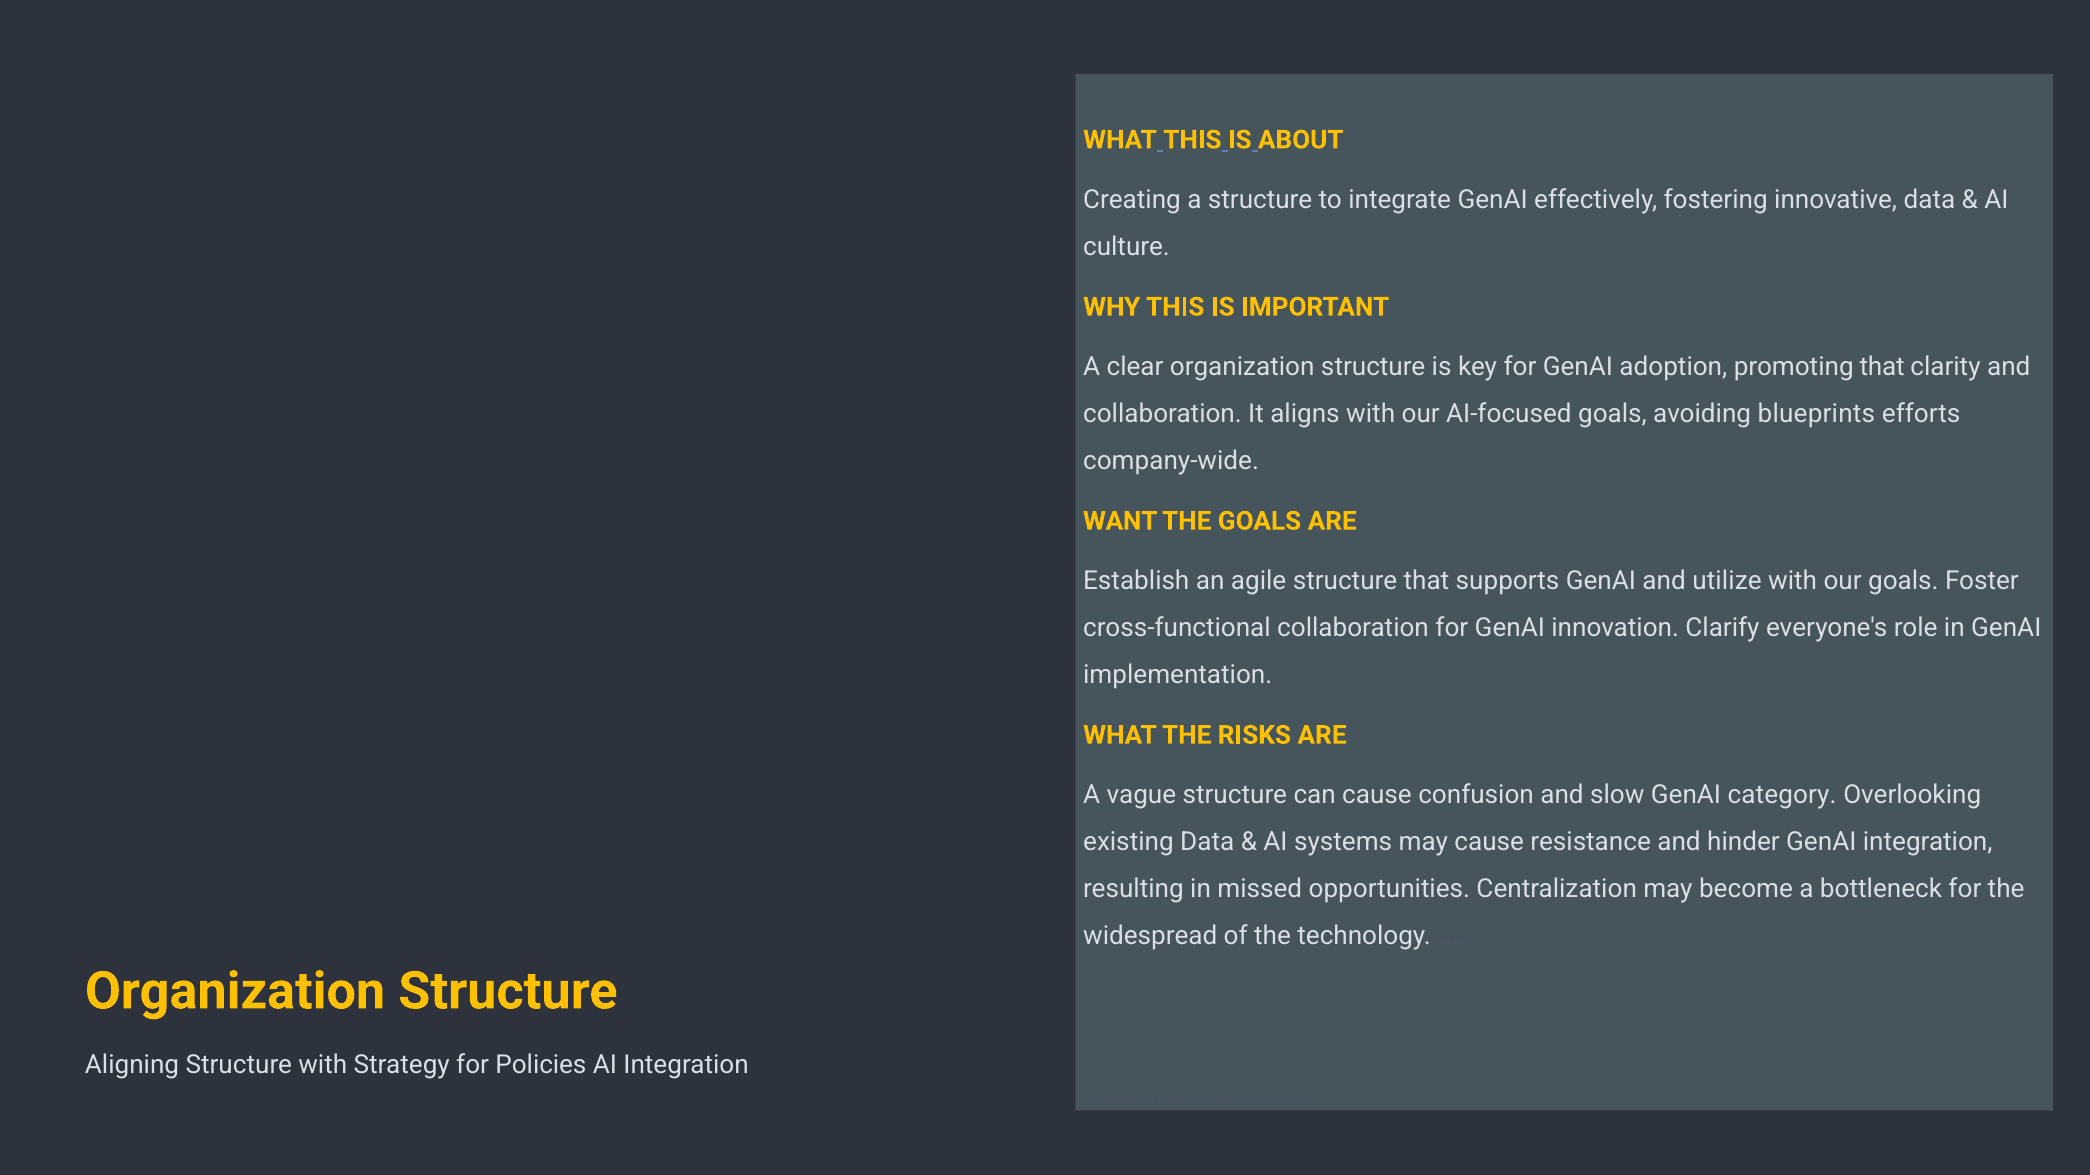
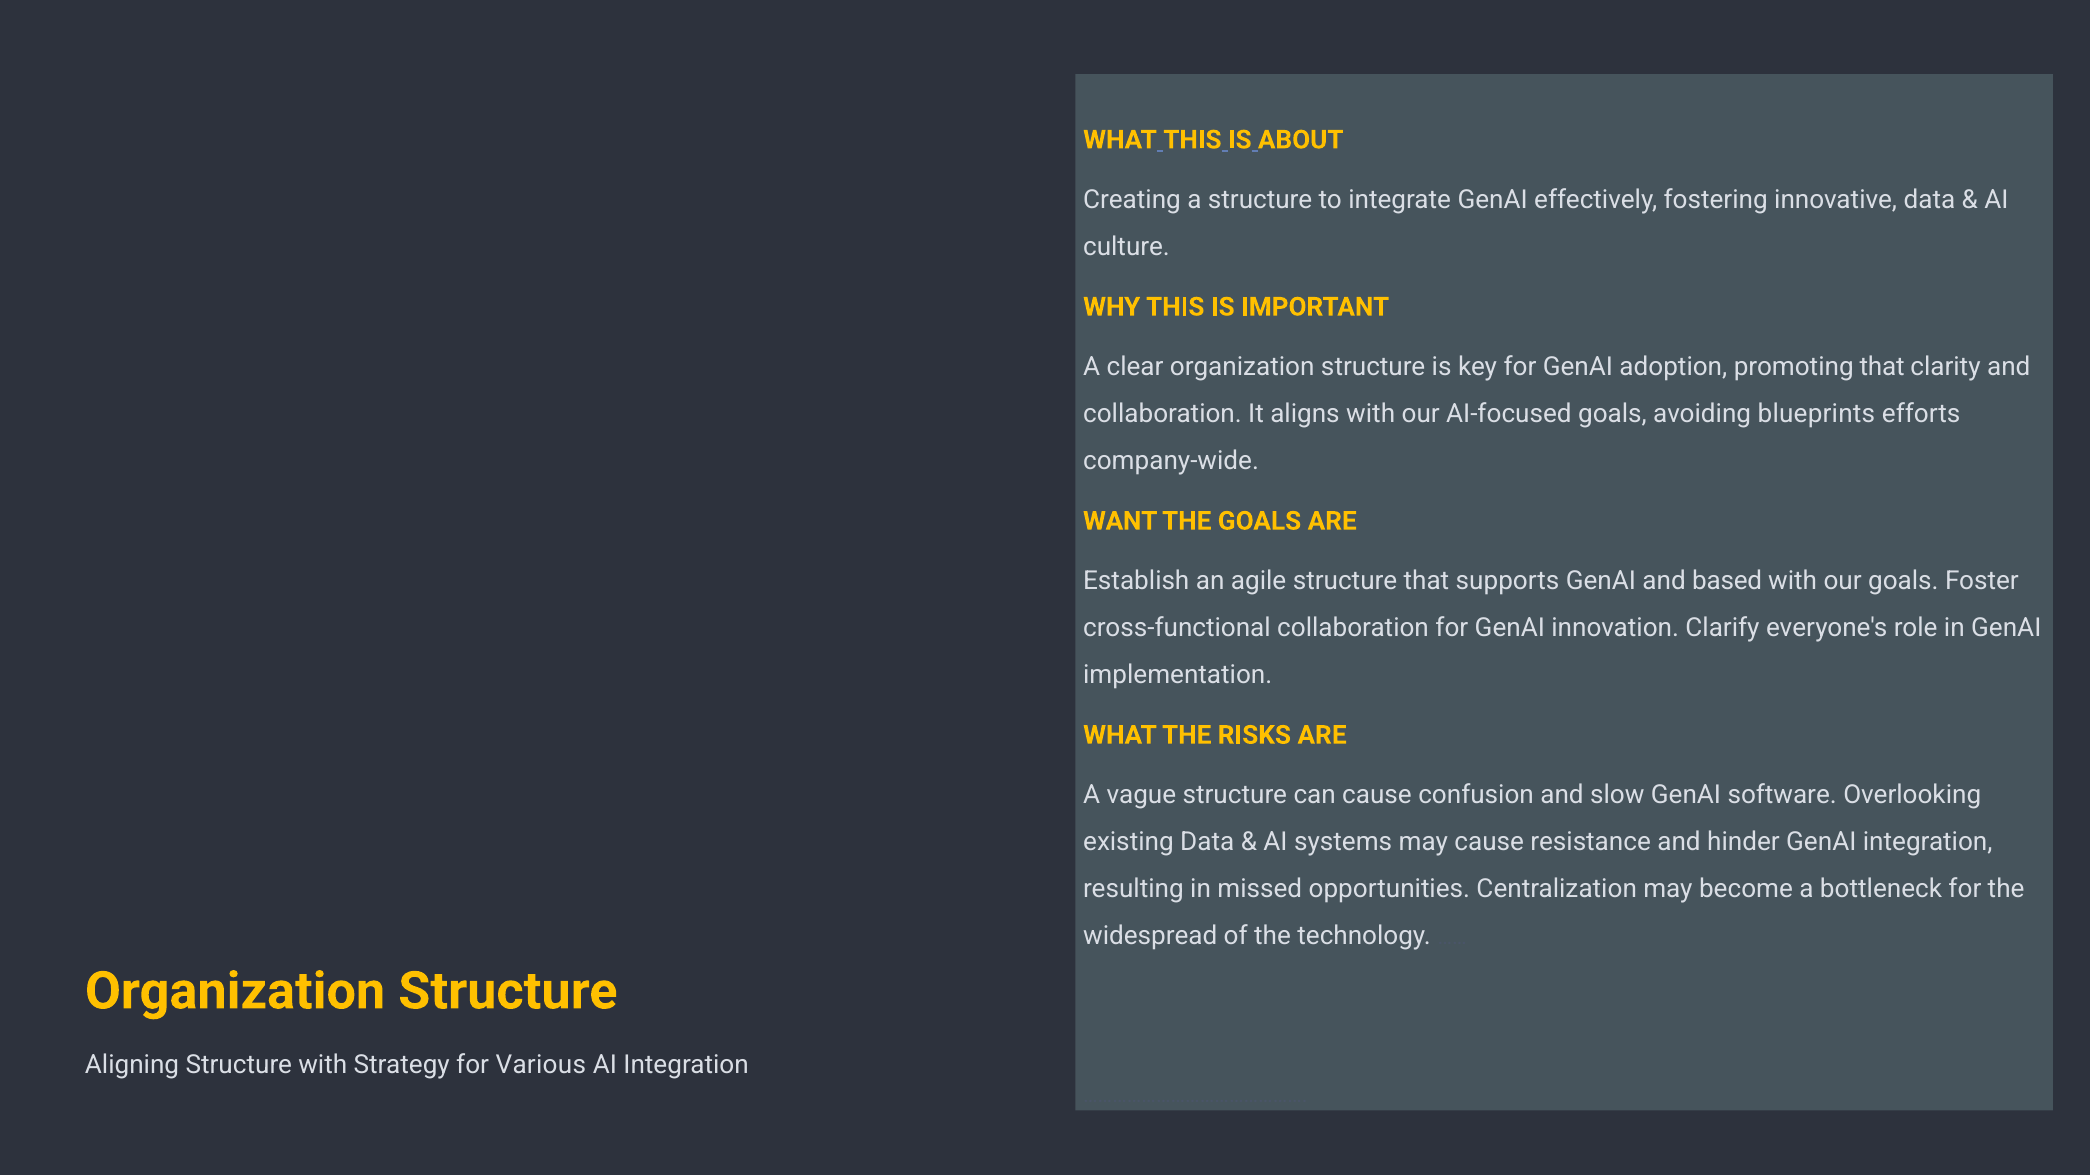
utilize: utilize -> based
category: category -> software
Policies: Policies -> Various
